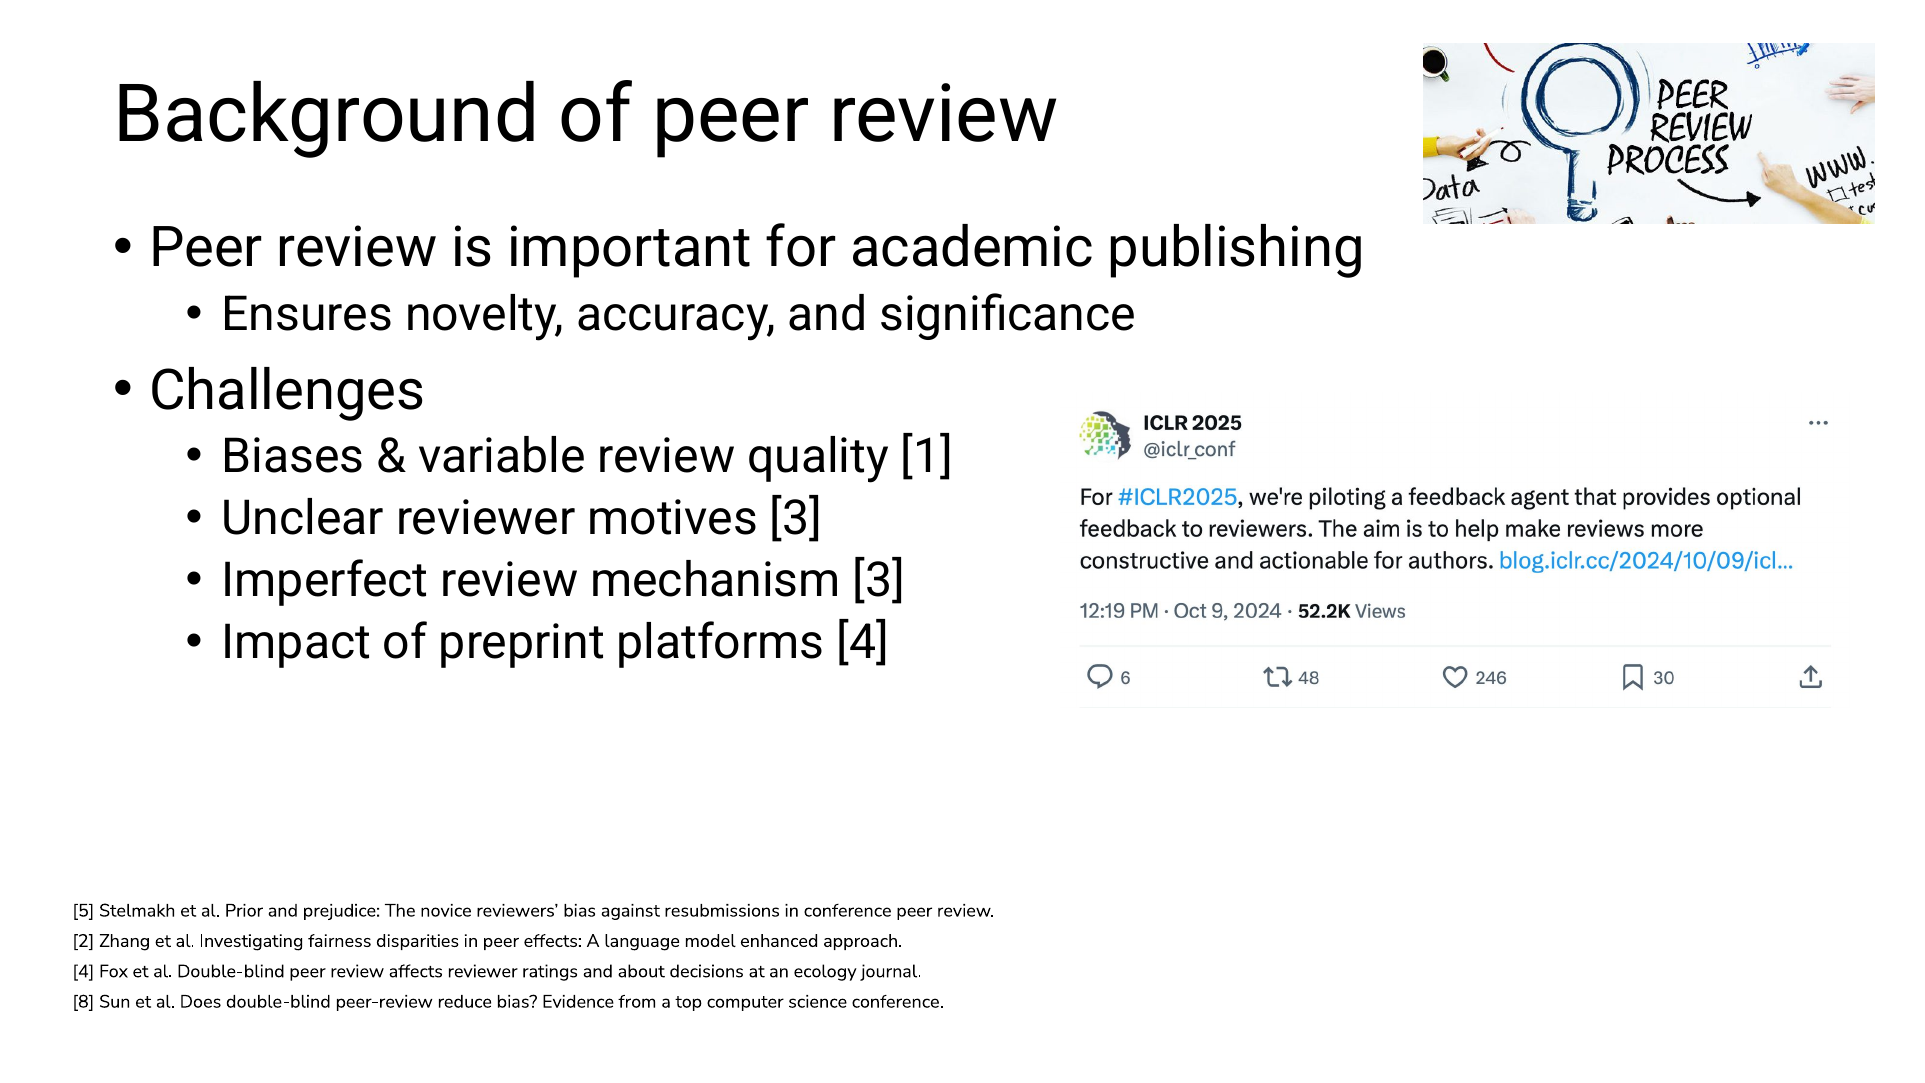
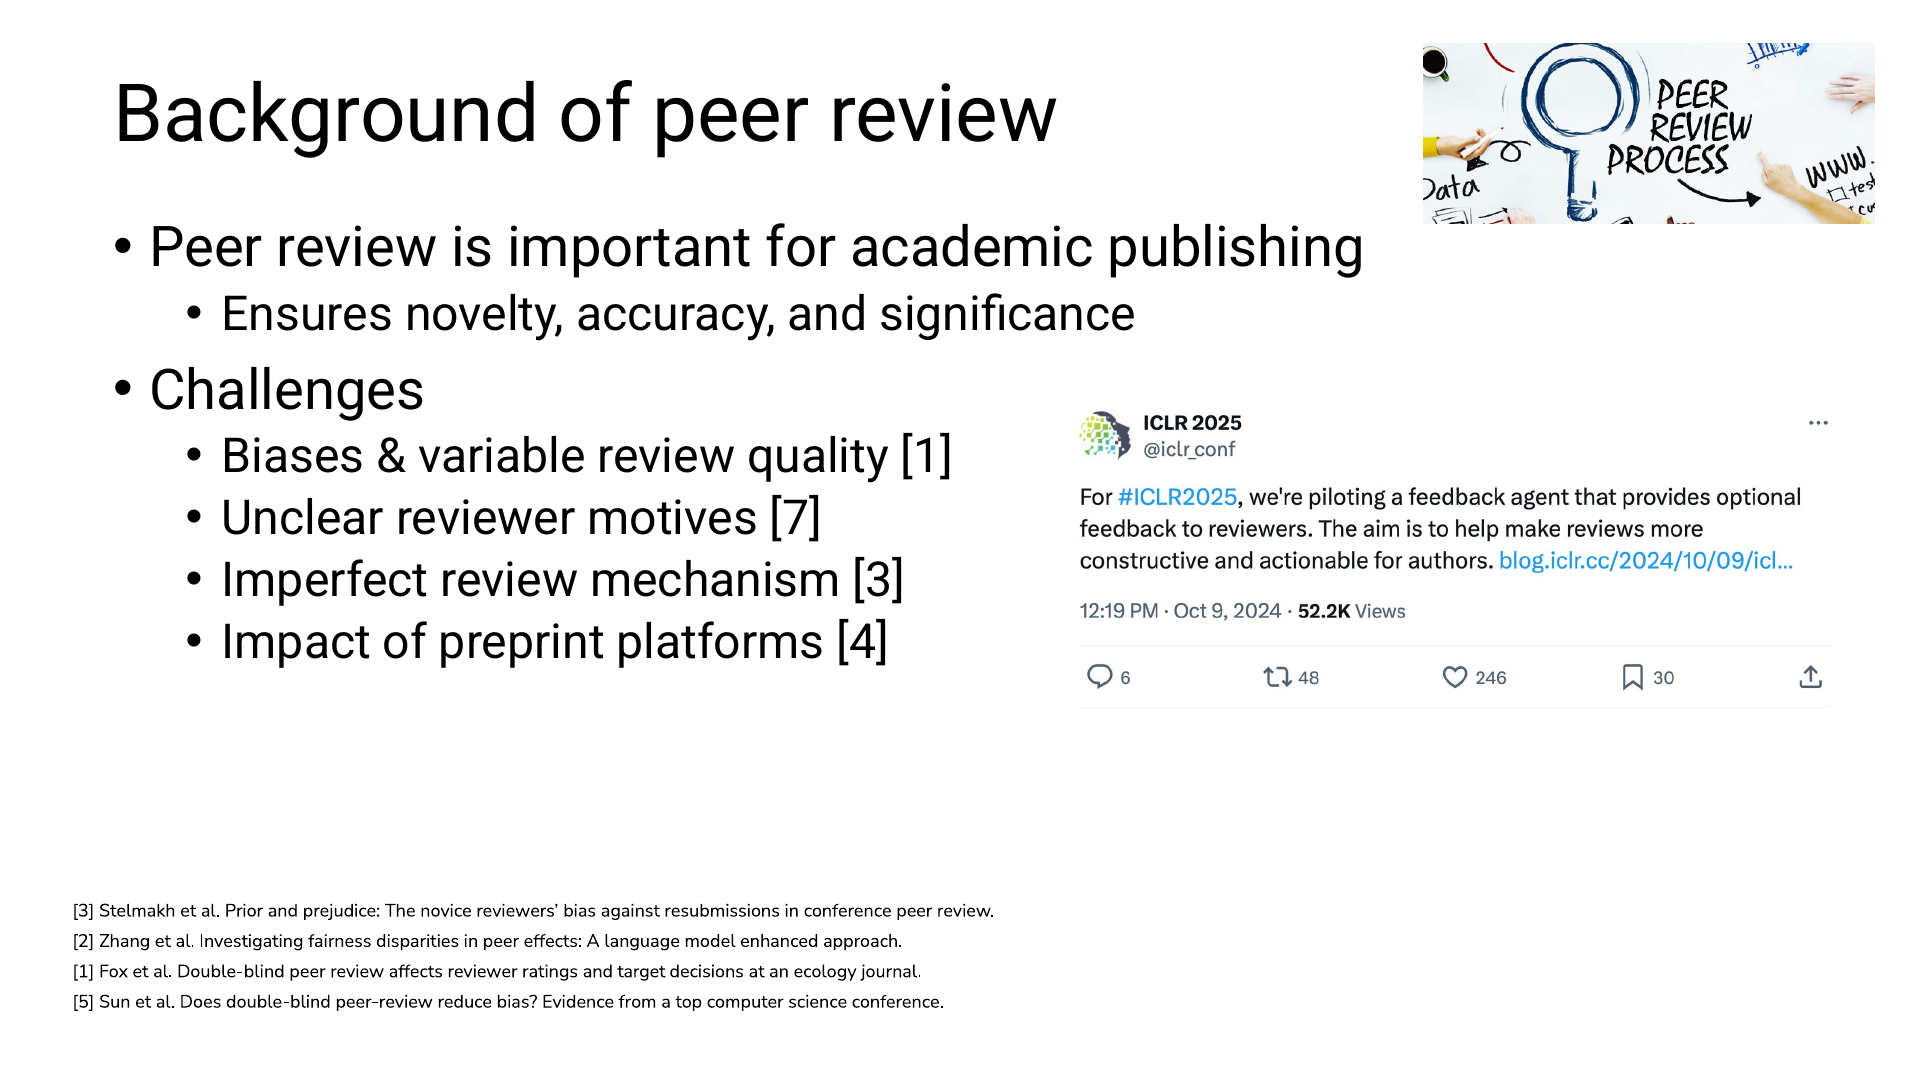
motives 3: 3 -> 7
5 at (83, 910): 5 -> 3
4 at (83, 971): 4 -> 1
about: about -> target
8: 8 -> 5
